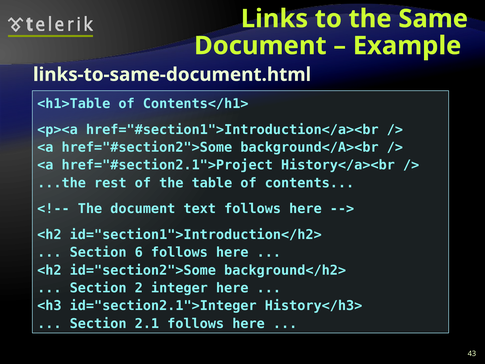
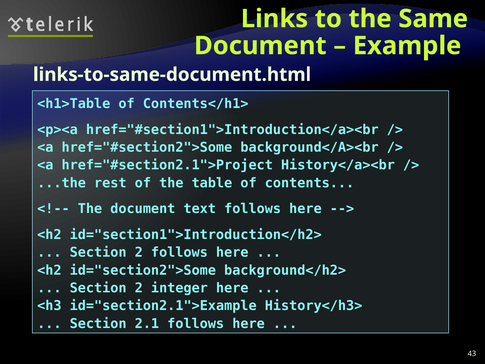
6 at (139, 252): 6 -> 2
id="section2.1">Integer: id="section2.1">Integer -> id="section2.1">Example
